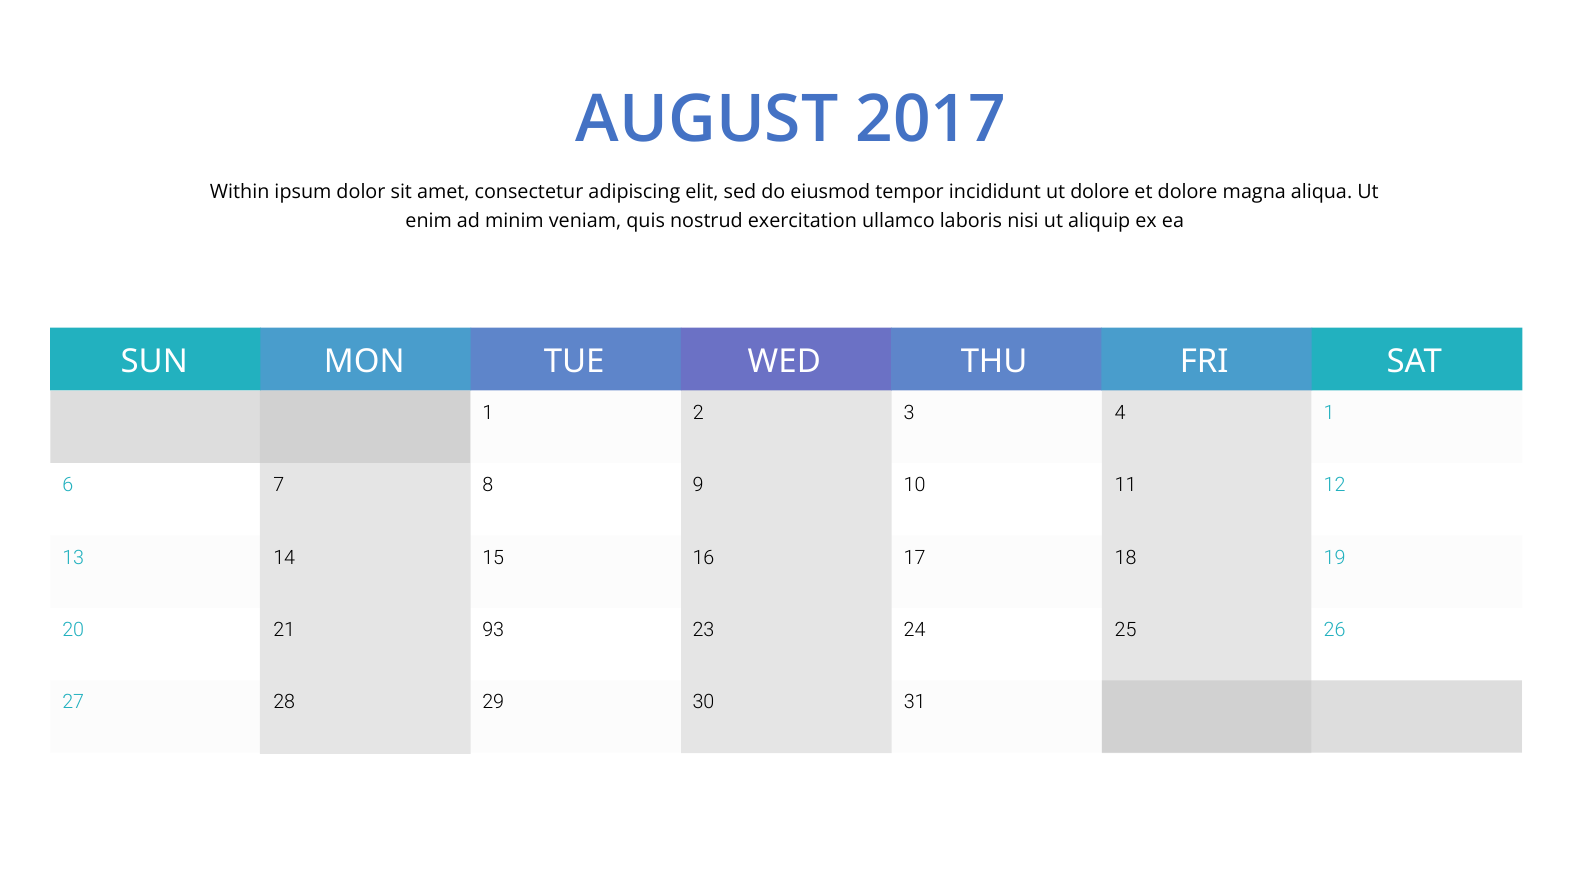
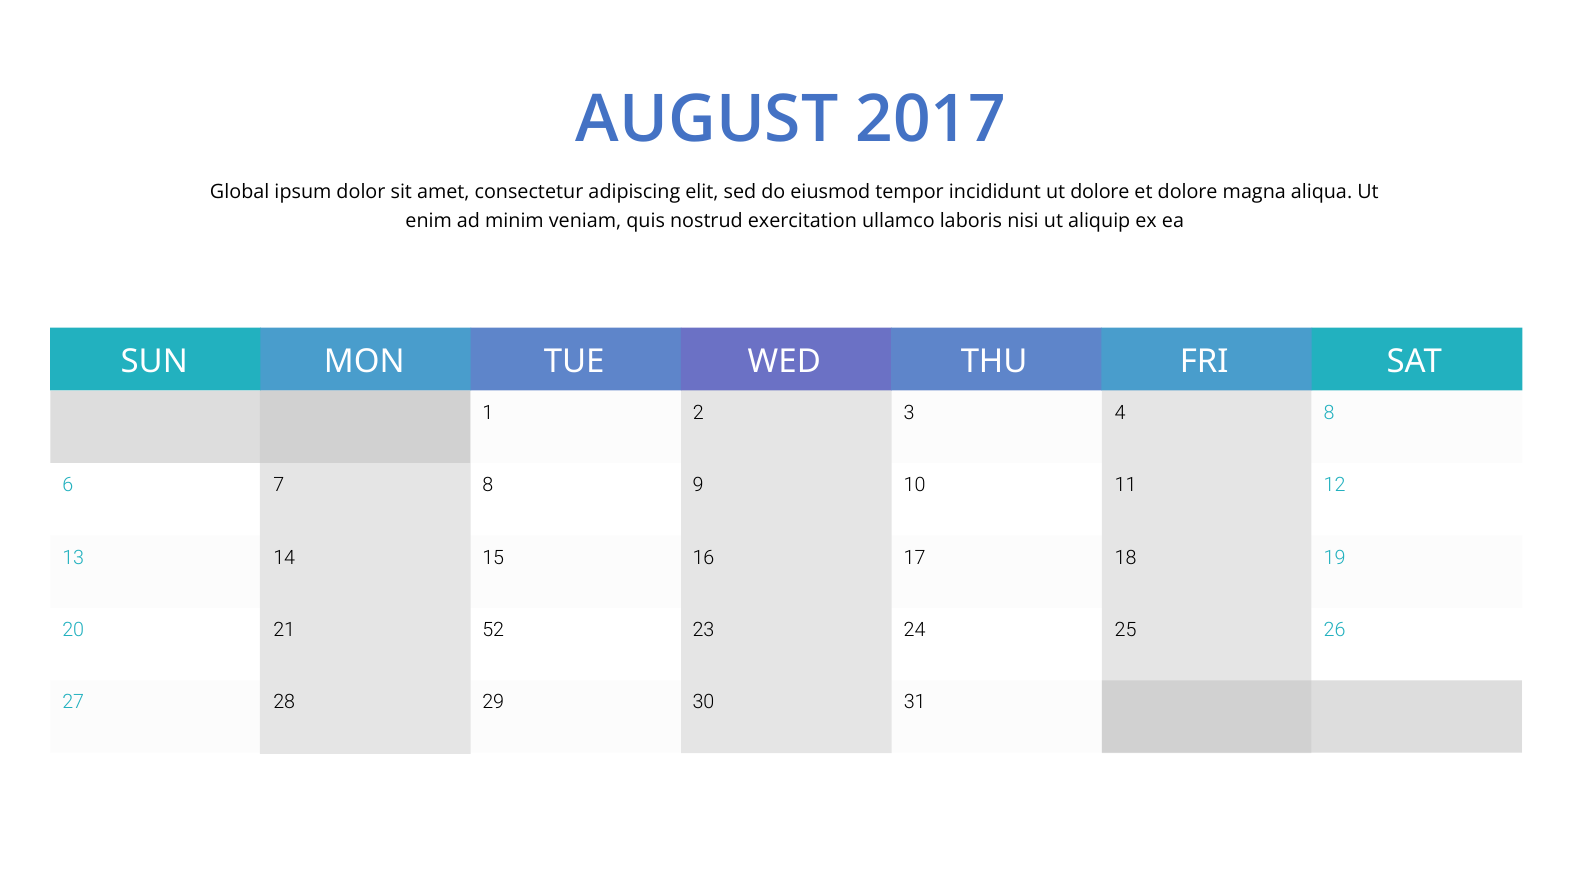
Within: Within -> Global
4 1: 1 -> 8
93: 93 -> 52
